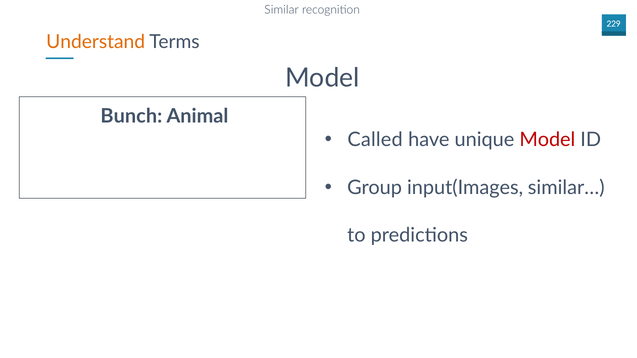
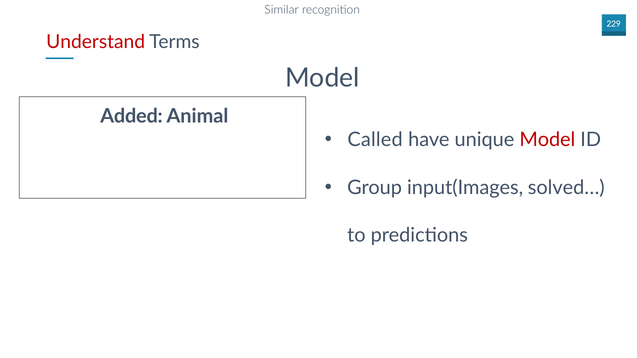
Understand colour: orange -> red
Bunch: Bunch -> Added
similar…: similar… -> solved…
